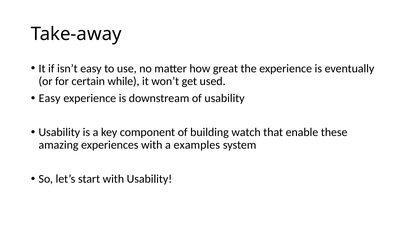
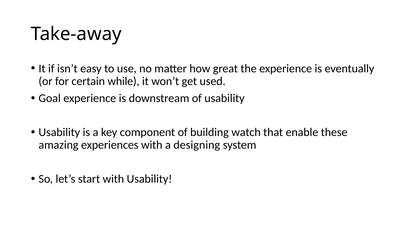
Easy at (50, 98): Easy -> Goal
examples: examples -> designing
